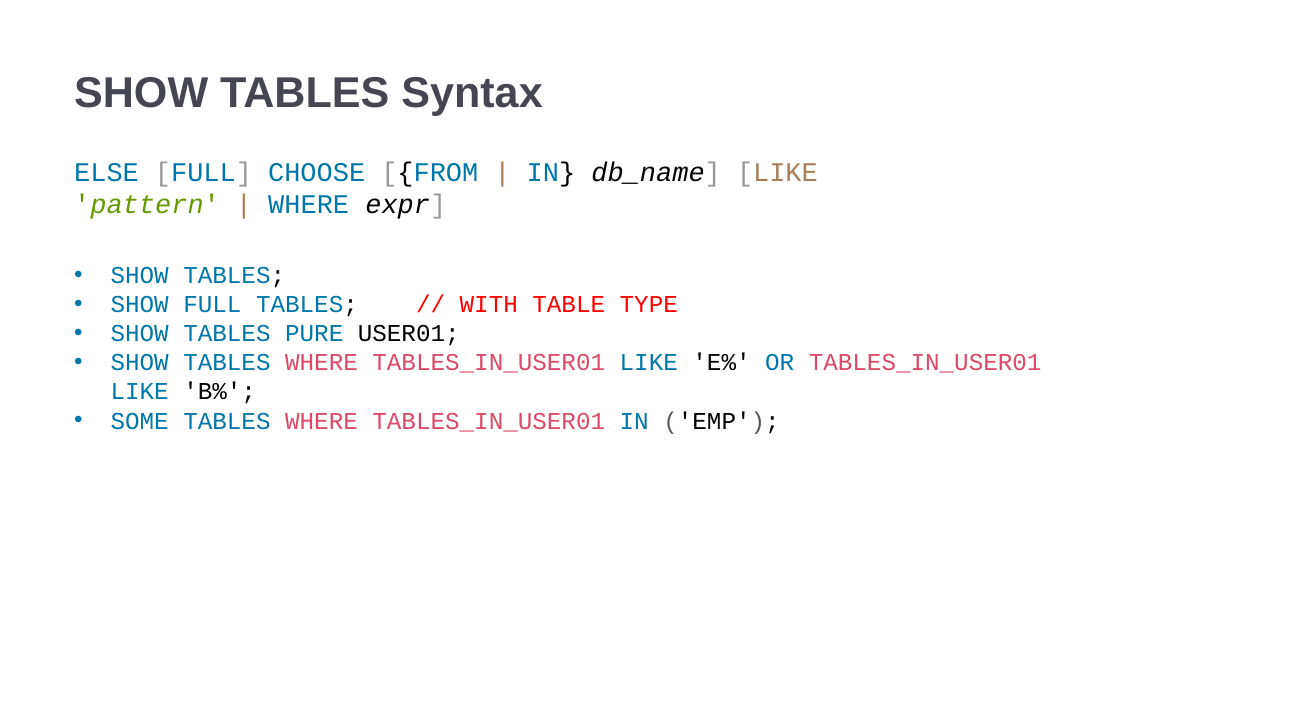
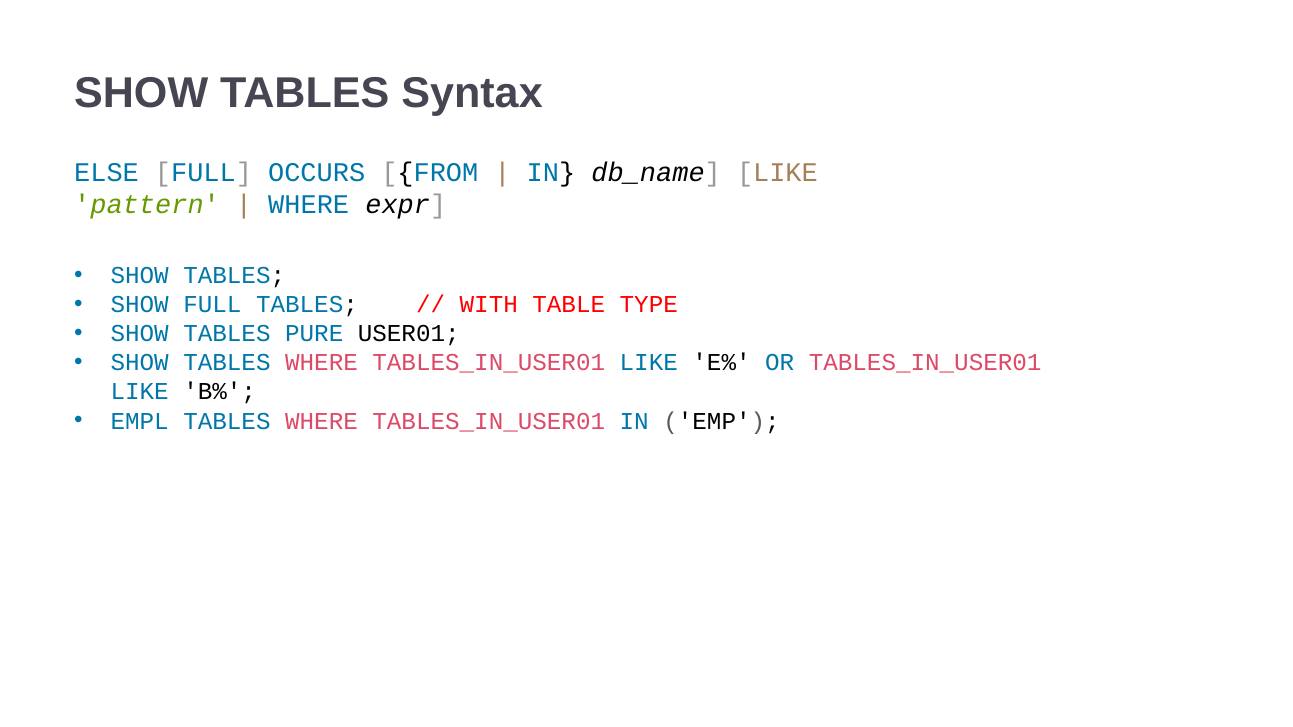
CHOOSE: CHOOSE -> OCCURS
SOME: SOME -> EMPL
